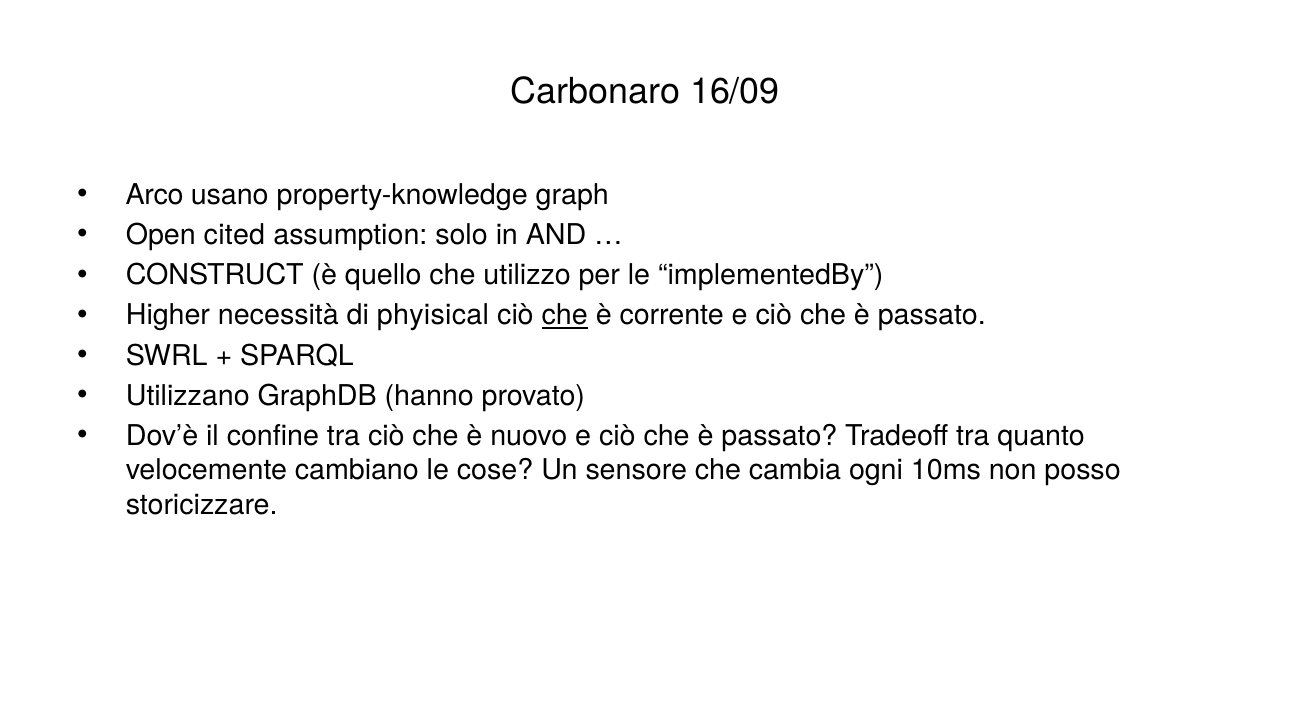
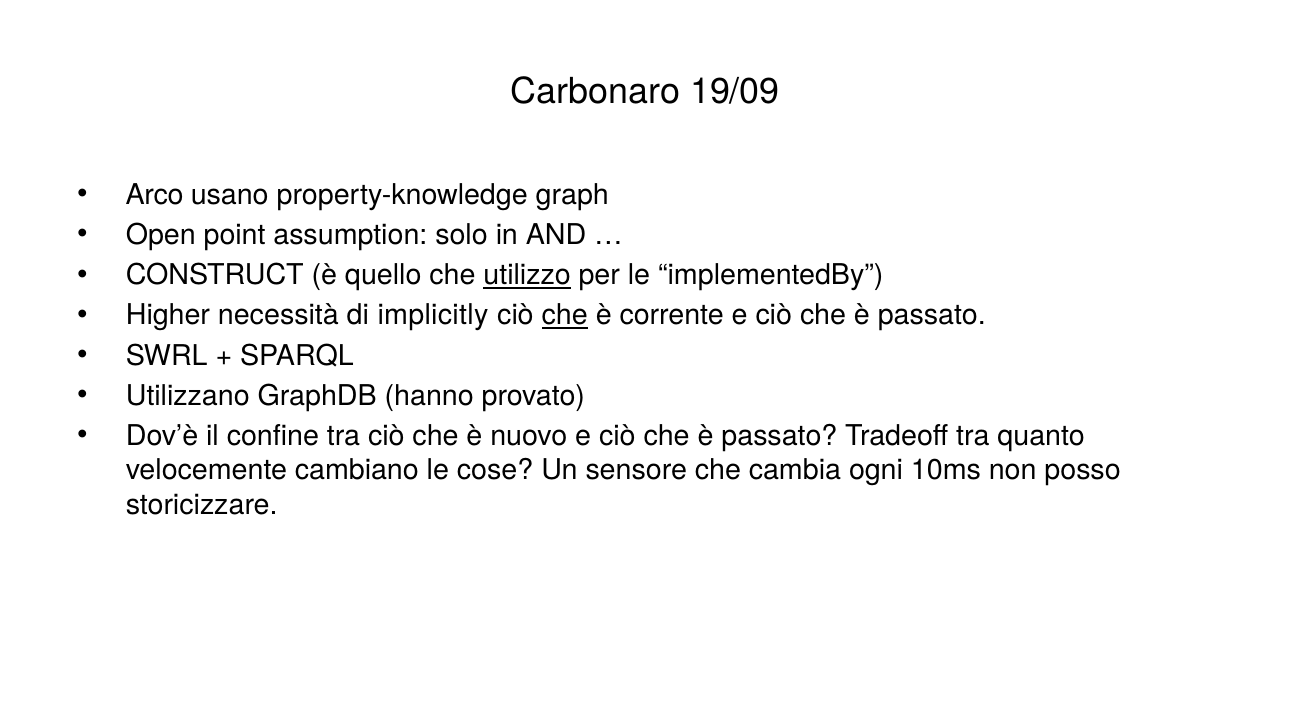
16/09: 16/09 -> 19/09
cited: cited -> point
utilizzo underline: none -> present
phyisical: phyisical -> implicitly
